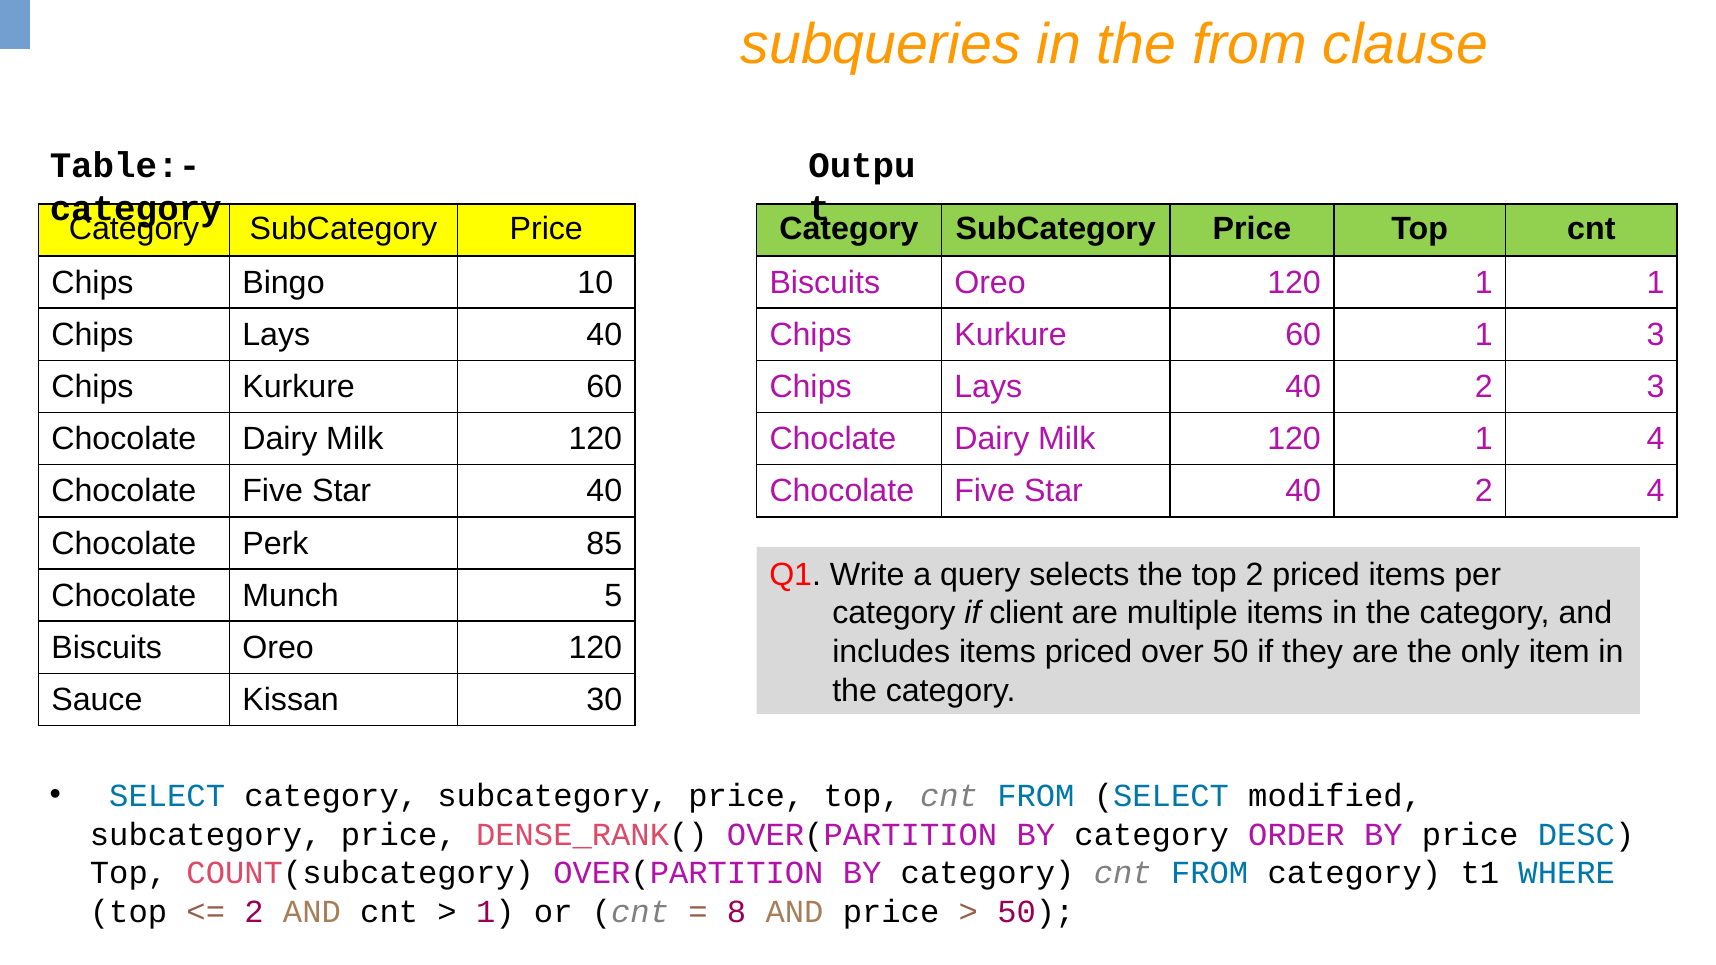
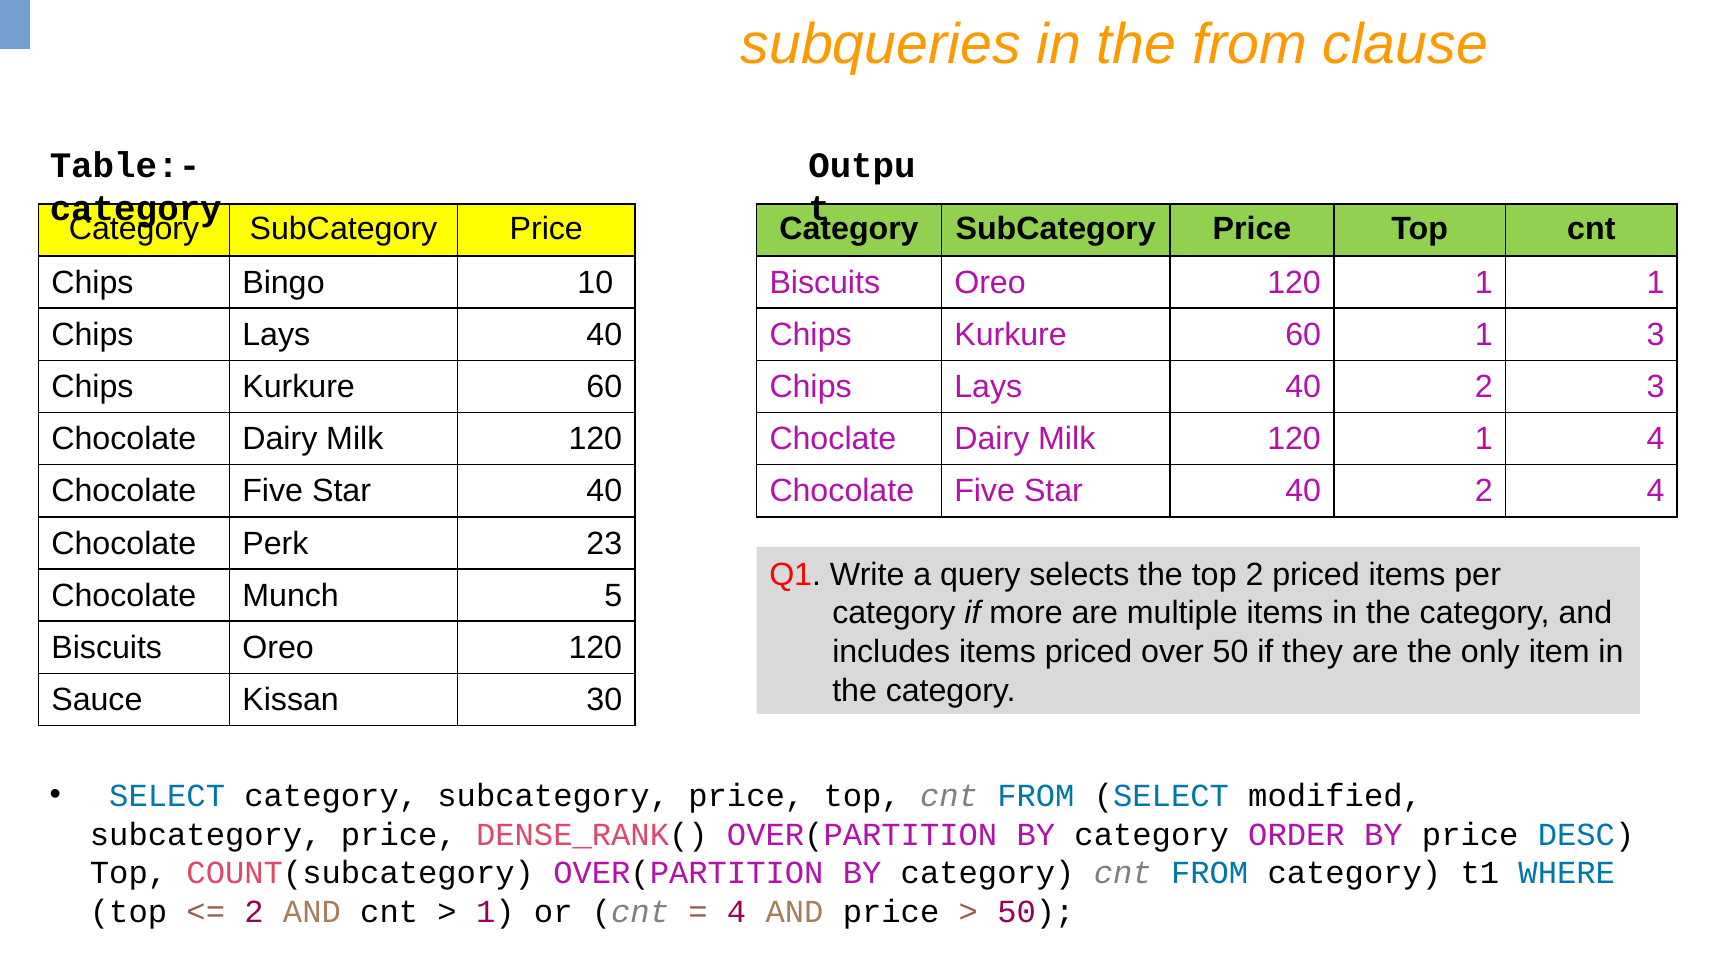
85: 85 -> 23
client: client -> more
8 at (737, 912): 8 -> 4
